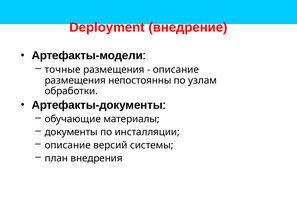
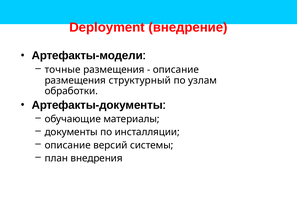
непостоянны: непостоянны -> структурный
